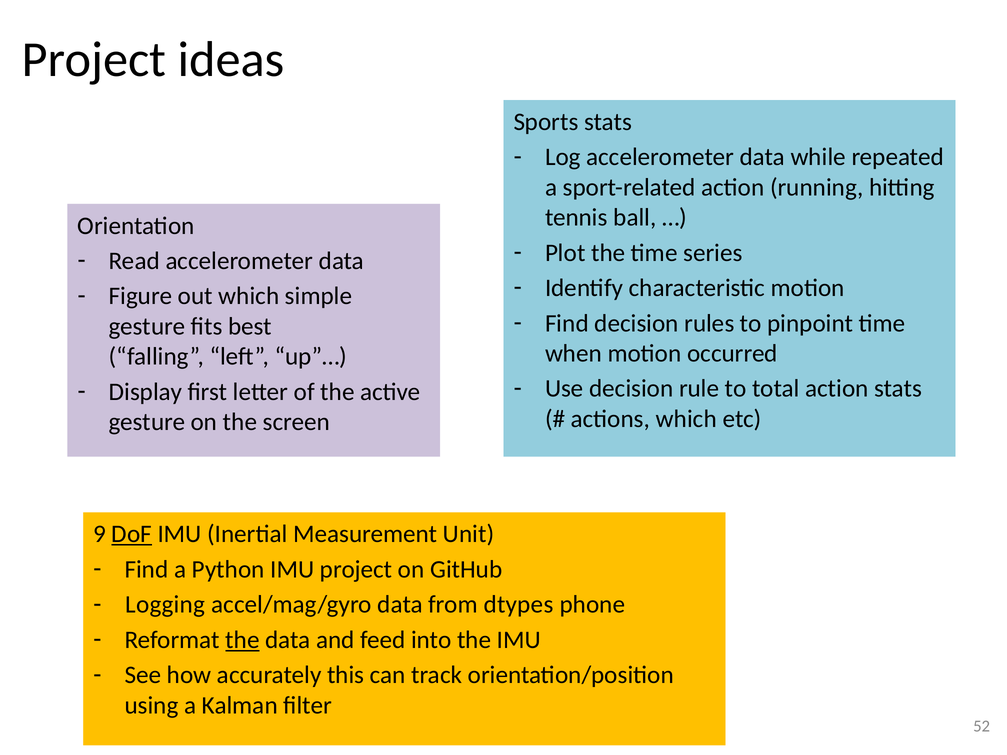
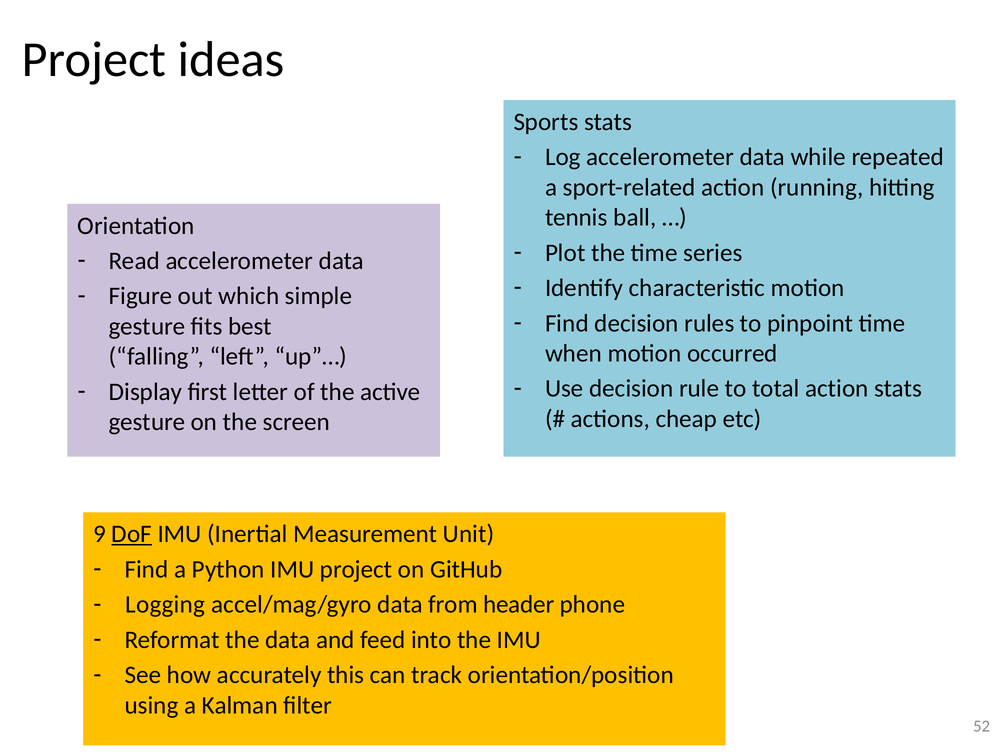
actions which: which -> cheap
dtypes: dtypes -> header
the at (242, 640) underline: present -> none
